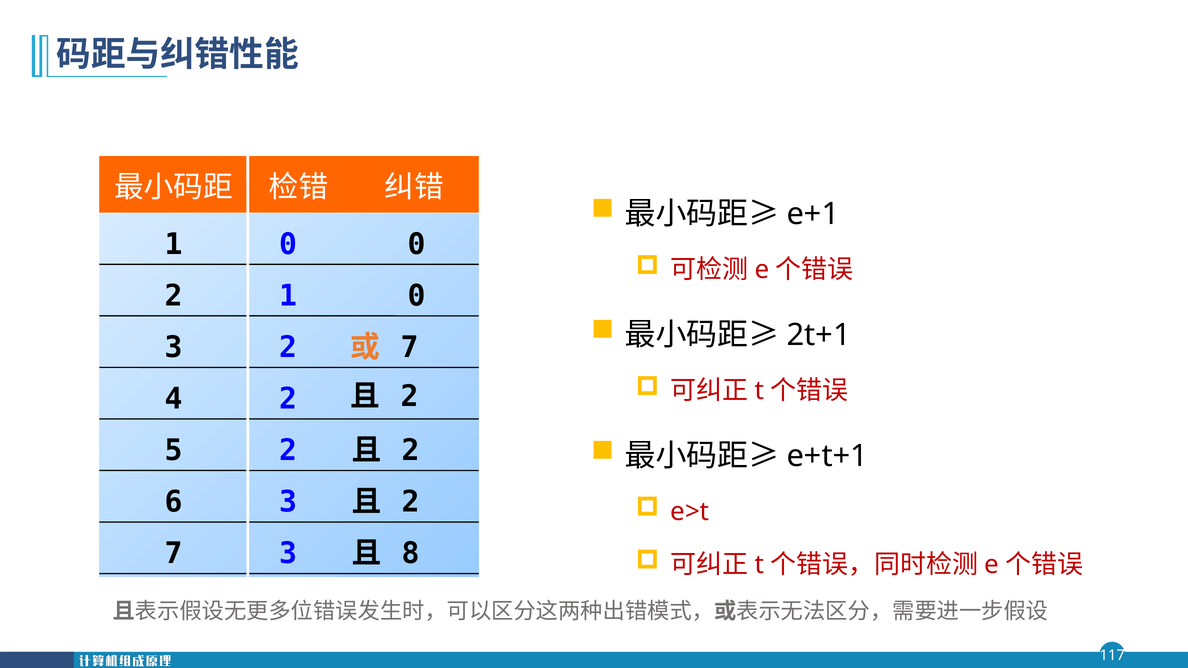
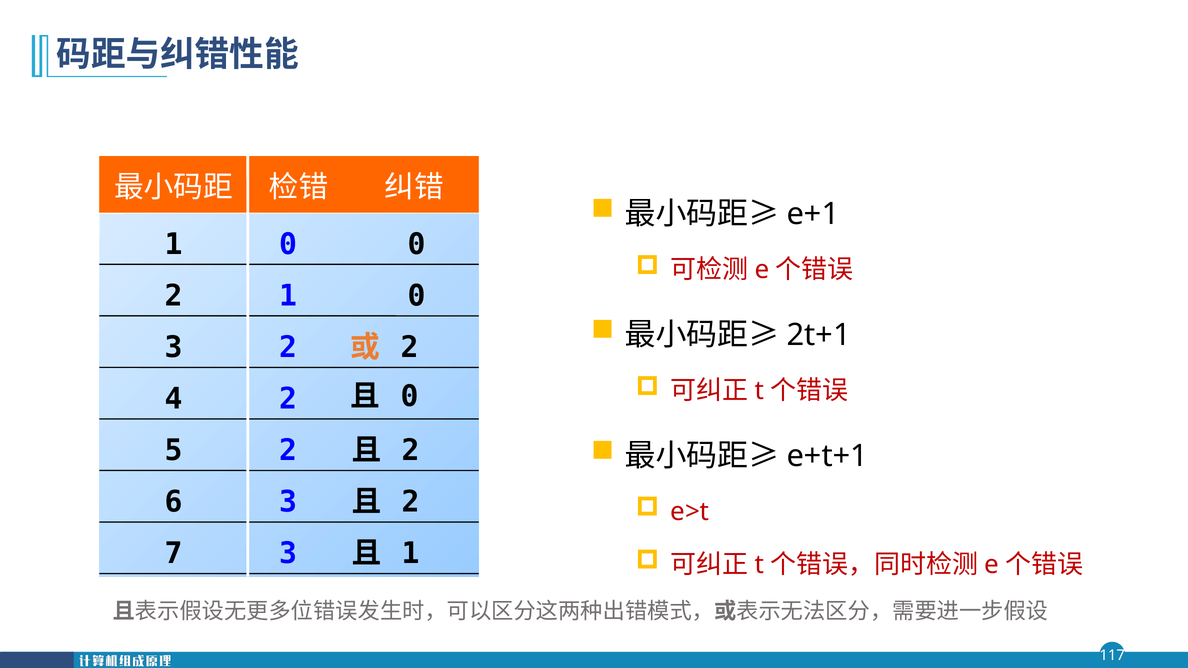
7 at (410, 348): 7 -> 2
2 at (410, 397): 2 -> 0
8 at (411, 554): 8 -> 1
